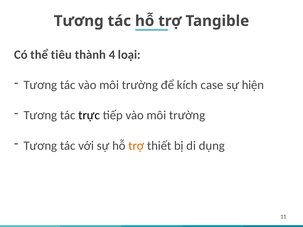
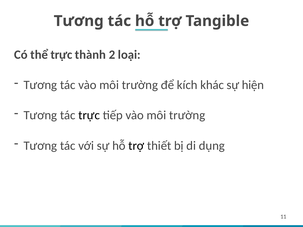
thể tiêu: tiêu -> trực
4: 4 -> 2
case: case -> khác
trợ at (136, 146) colour: orange -> black
